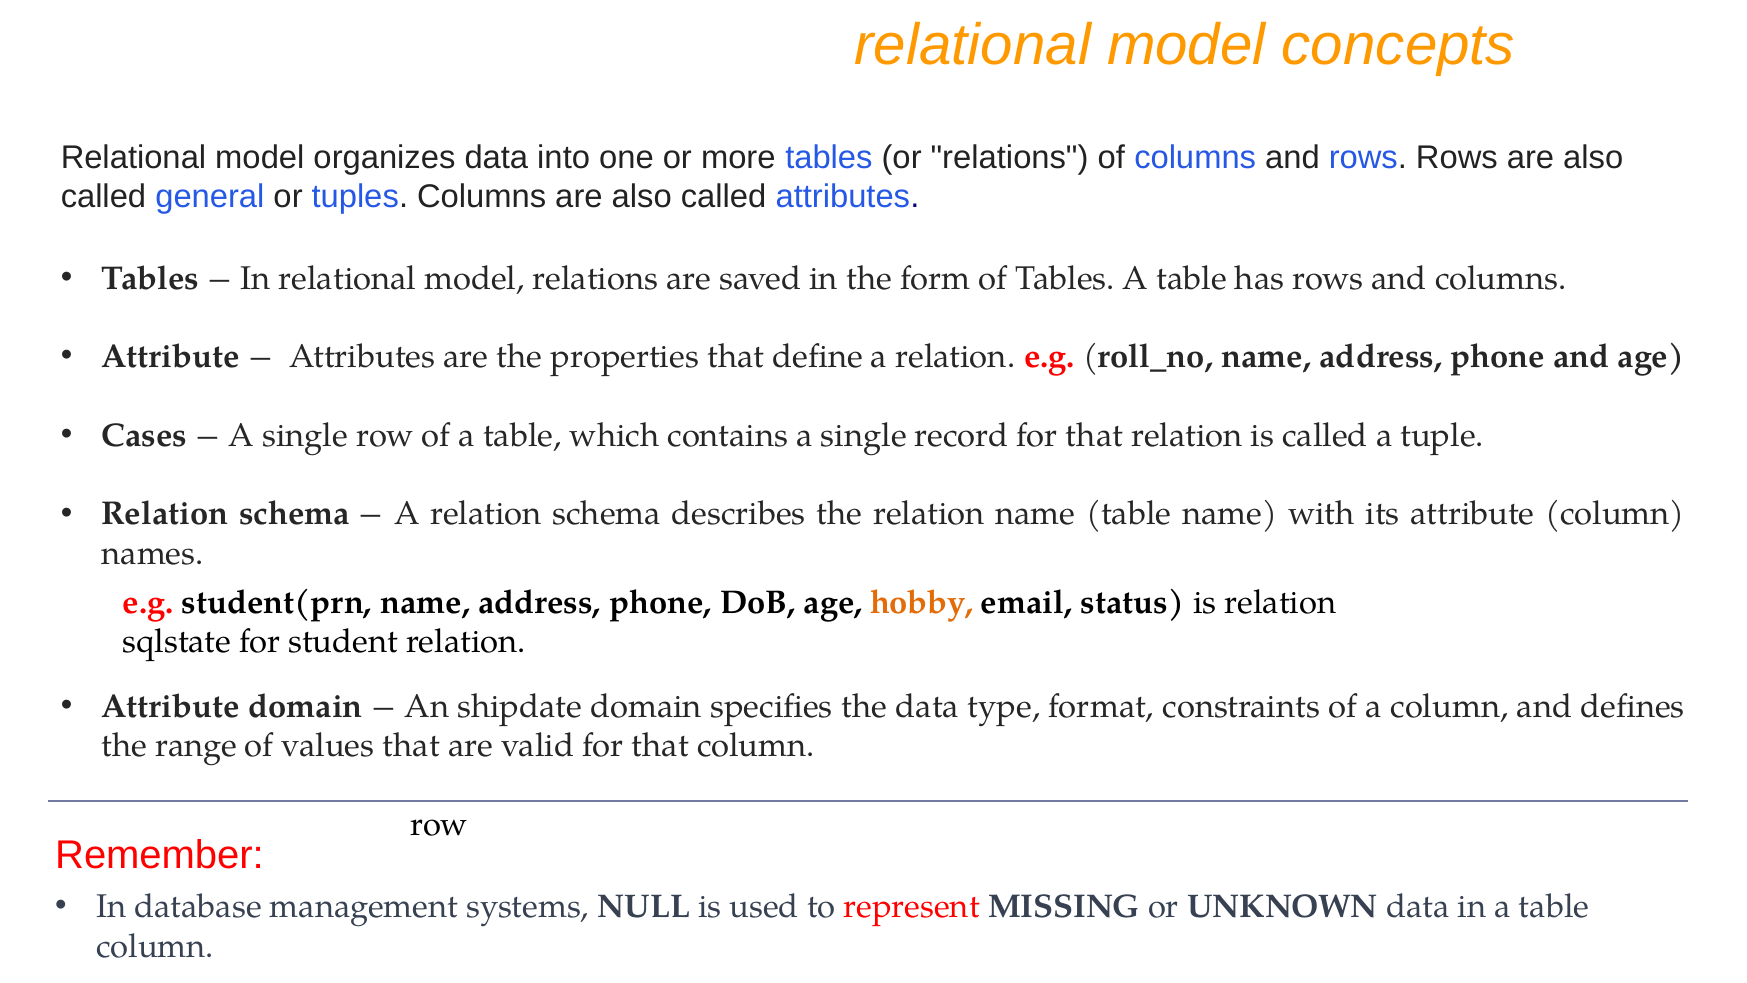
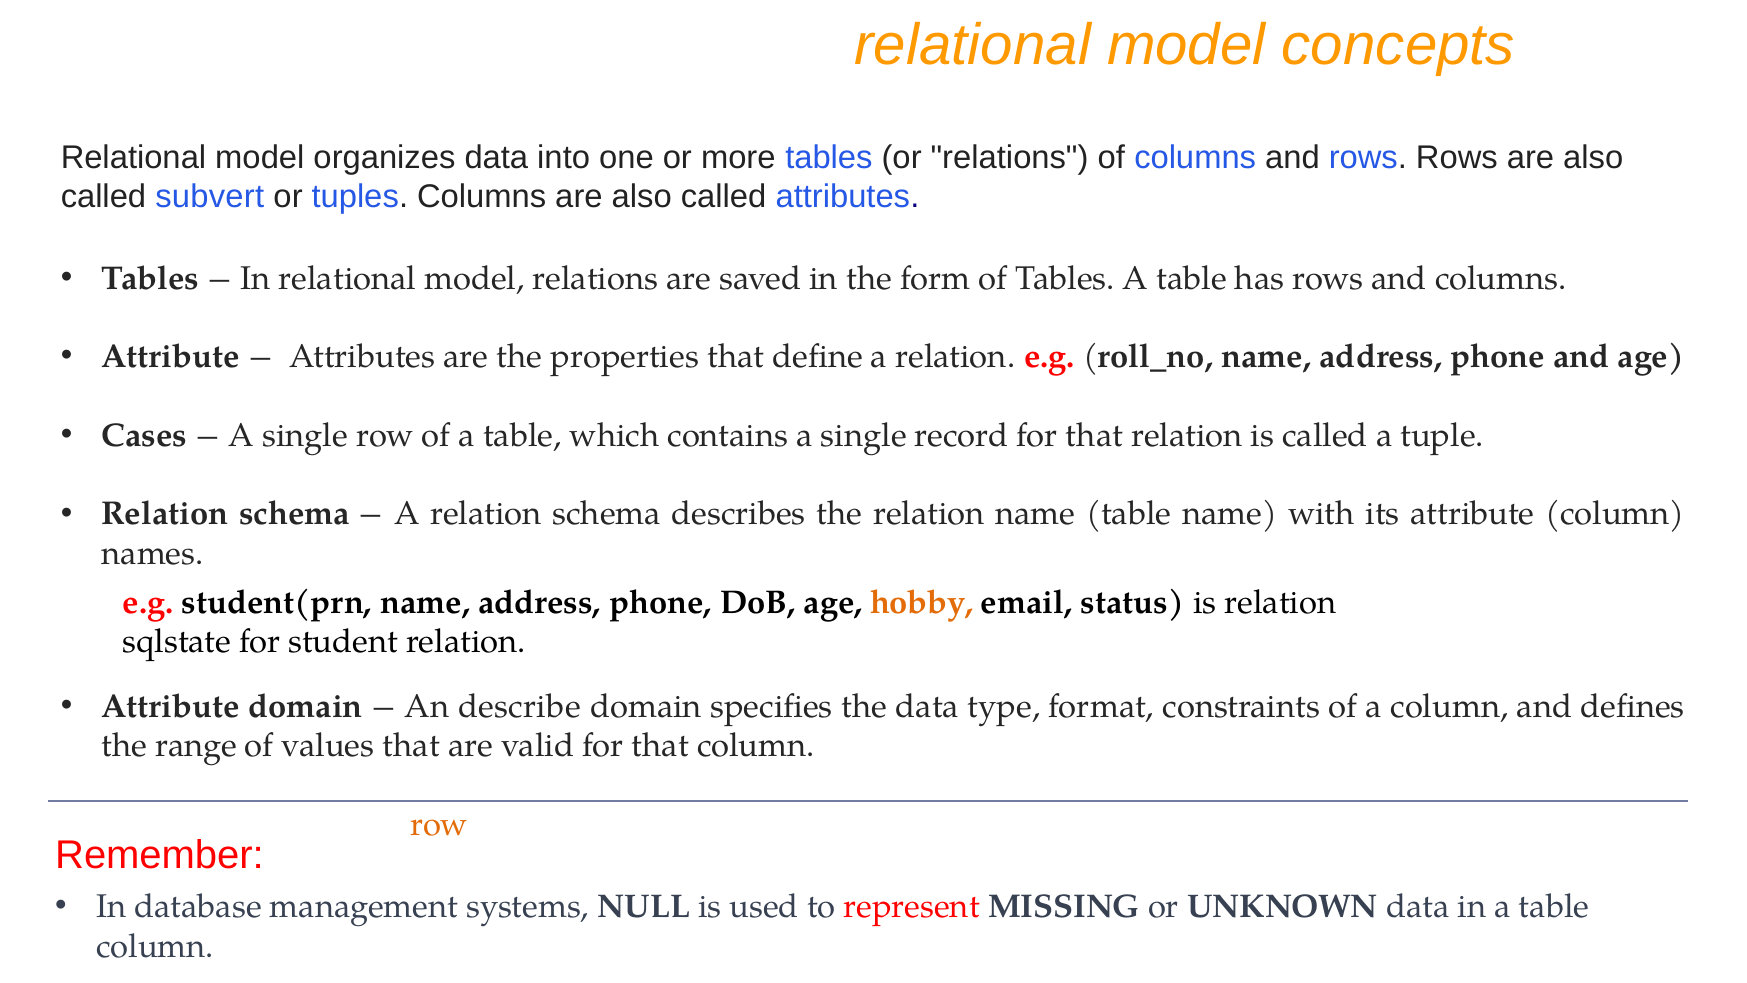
general: general -> subvert
shipdate: shipdate -> describe
row at (440, 824) colour: black -> orange
